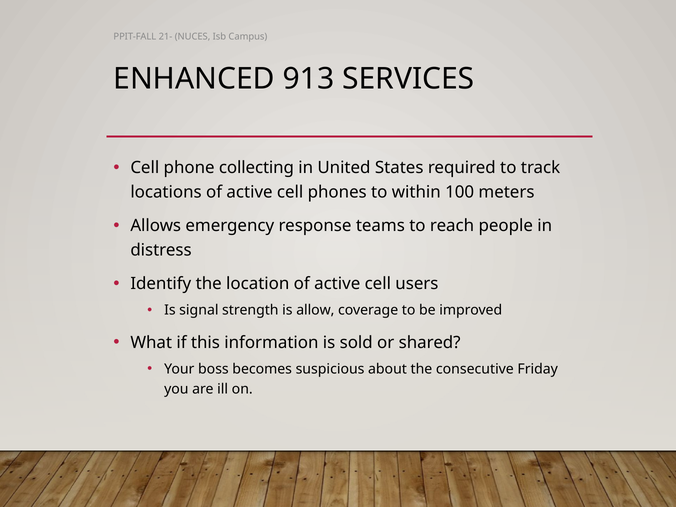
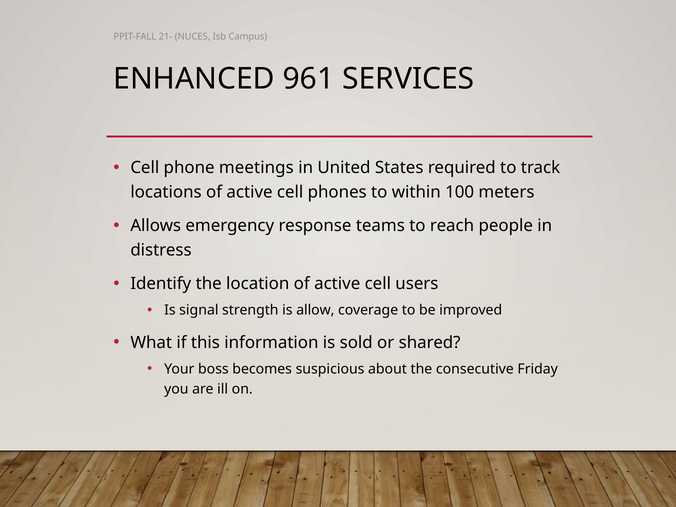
913: 913 -> 961
collecting: collecting -> meetings
